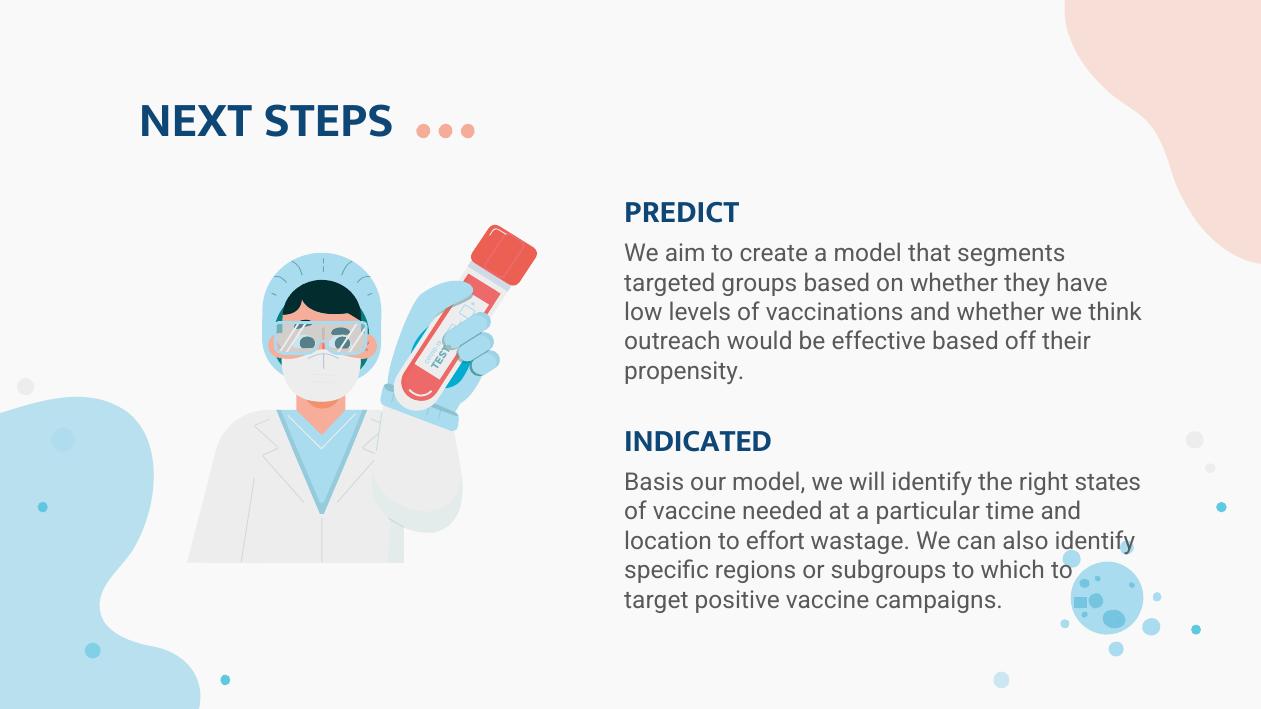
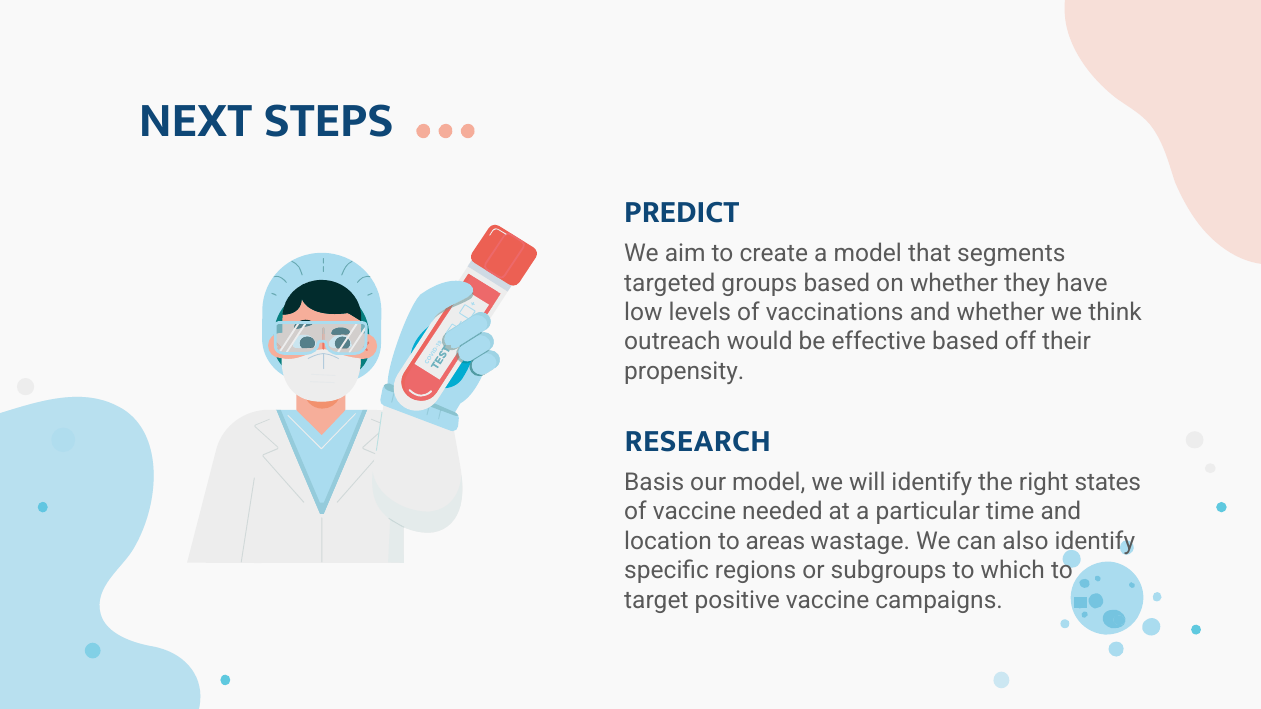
INDICATED: INDICATED -> RESEARCH
effort: effort -> areas
